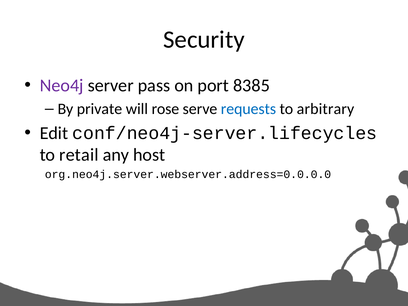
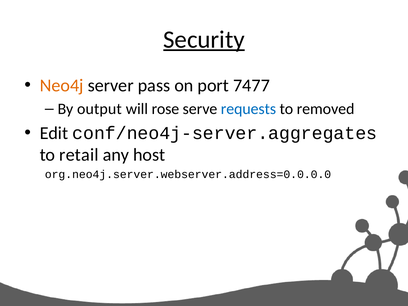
Security underline: none -> present
Neo4j colour: purple -> orange
8385: 8385 -> 7477
private: private -> output
arbitrary: arbitrary -> removed
conf/neo4j-server.lifecycles: conf/neo4j-server.lifecycles -> conf/neo4j-server.aggregates
